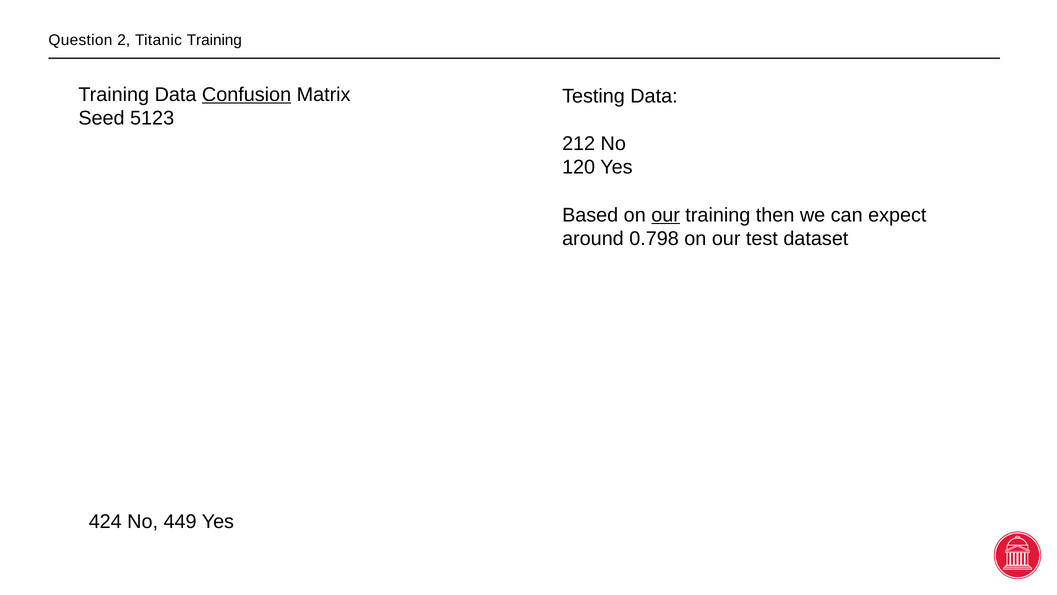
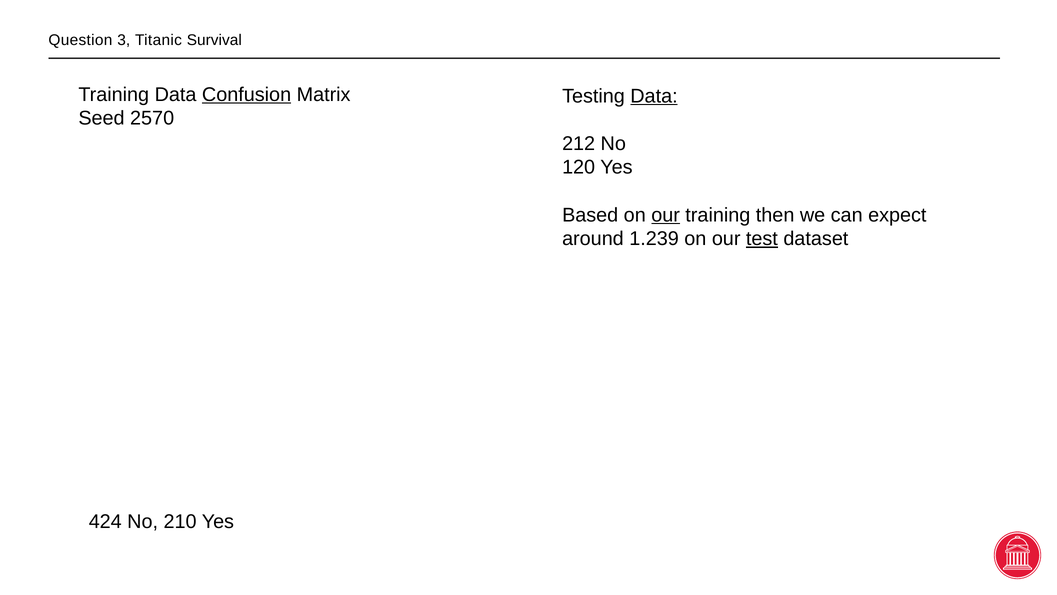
2: 2 -> 3
Titanic Training: Training -> Survival
Data at (654, 96) underline: none -> present
5123: 5123 -> 2570
0.798: 0.798 -> 1.239
test underline: none -> present
449: 449 -> 210
